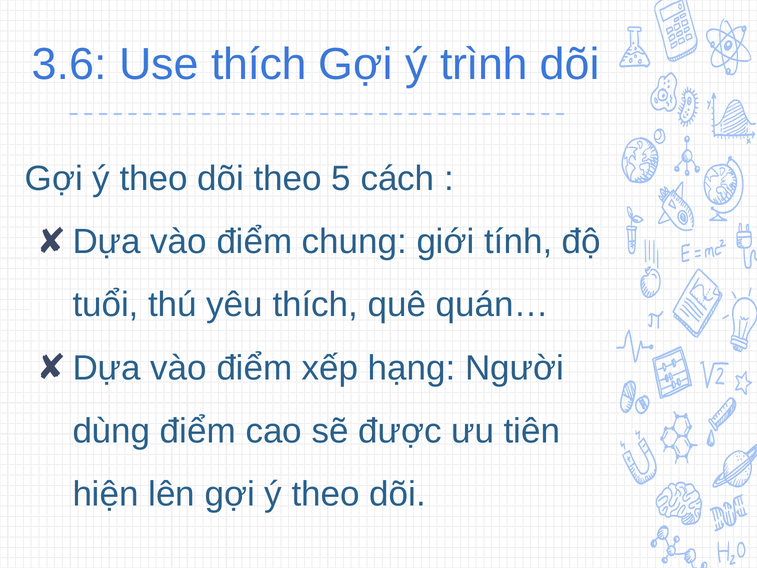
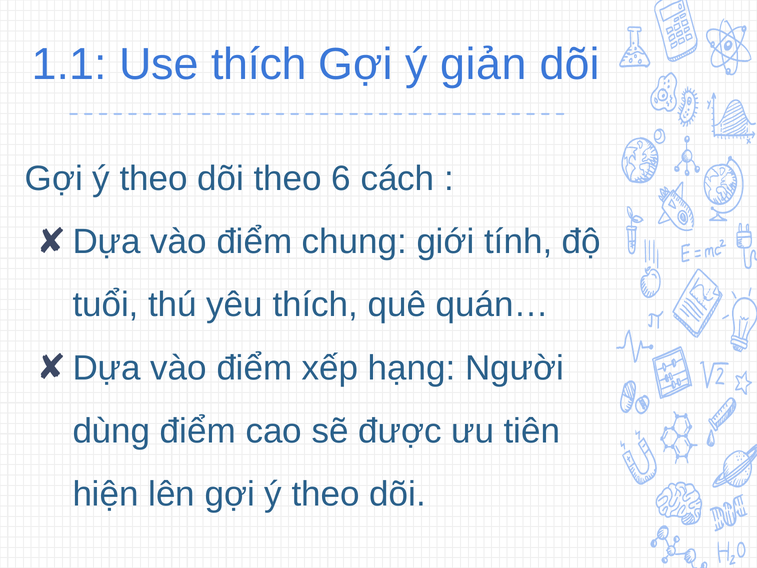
3.6: 3.6 -> 1.1
trình: trình -> giản
5: 5 -> 6
